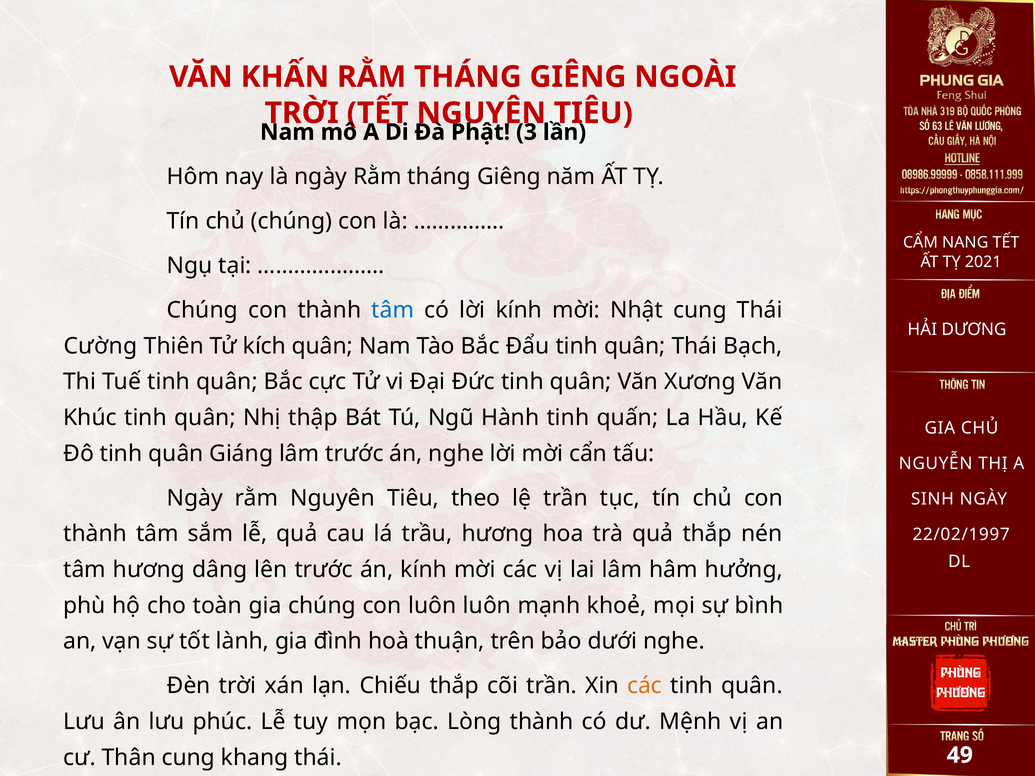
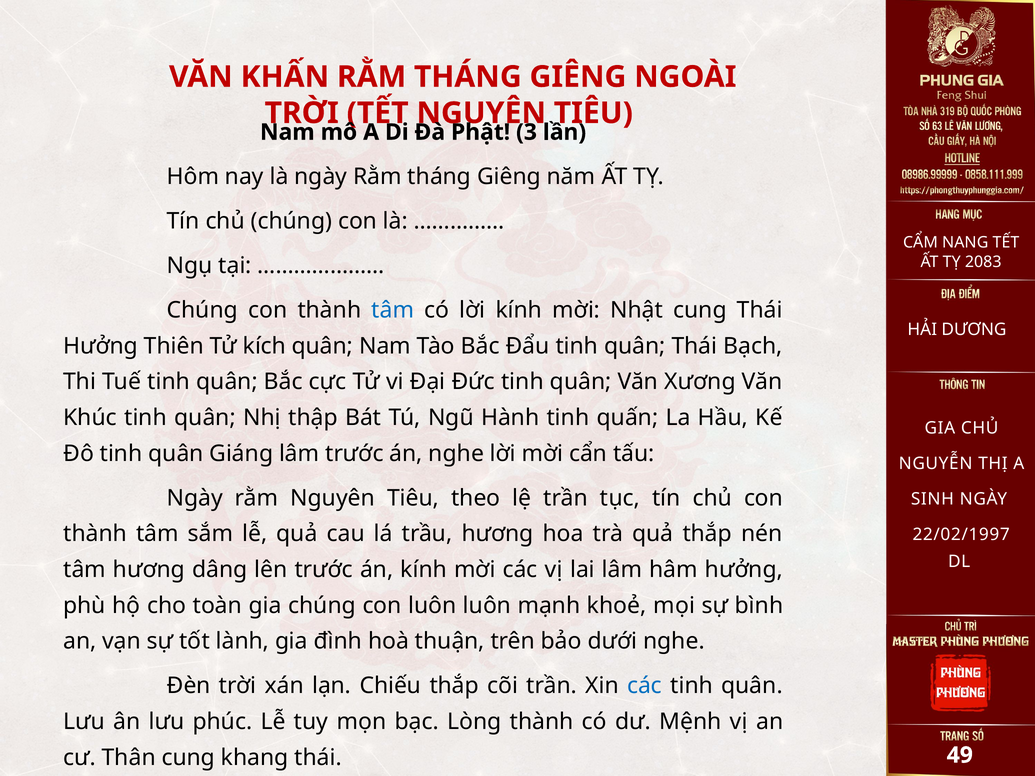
2021: 2021 -> 2083
Cường at (100, 346): Cường -> Hưởng
các at (645, 686) colour: orange -> blue
